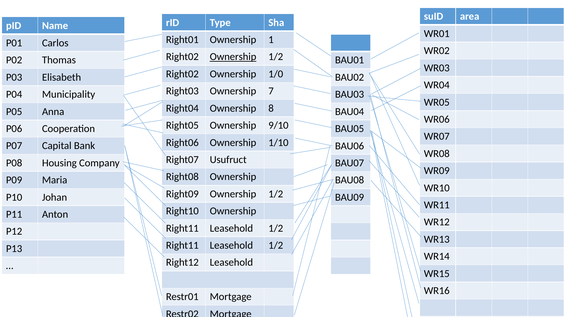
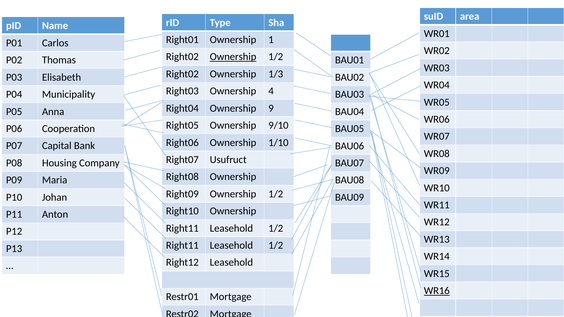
1/0: 1/0 -> 1/3
7: 7 -> 4
8: 8 -> 9
WR16 underline: none -> present
